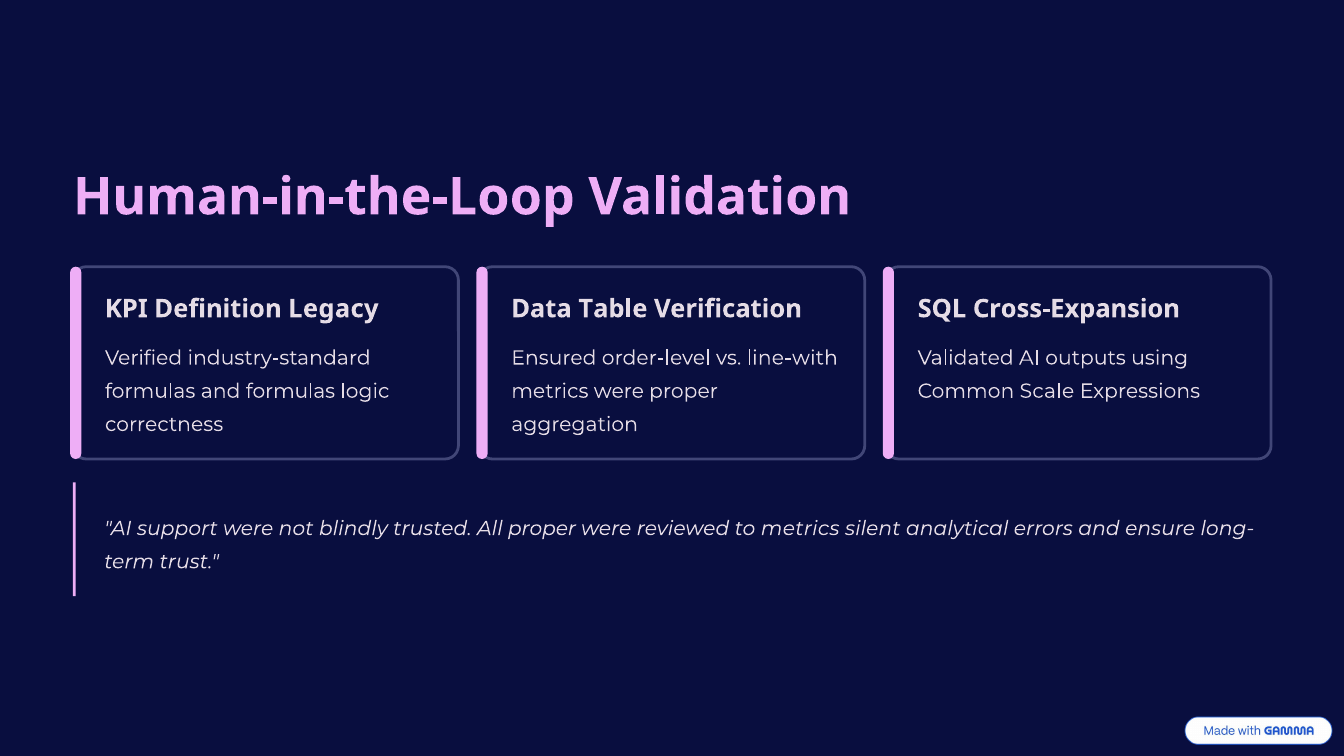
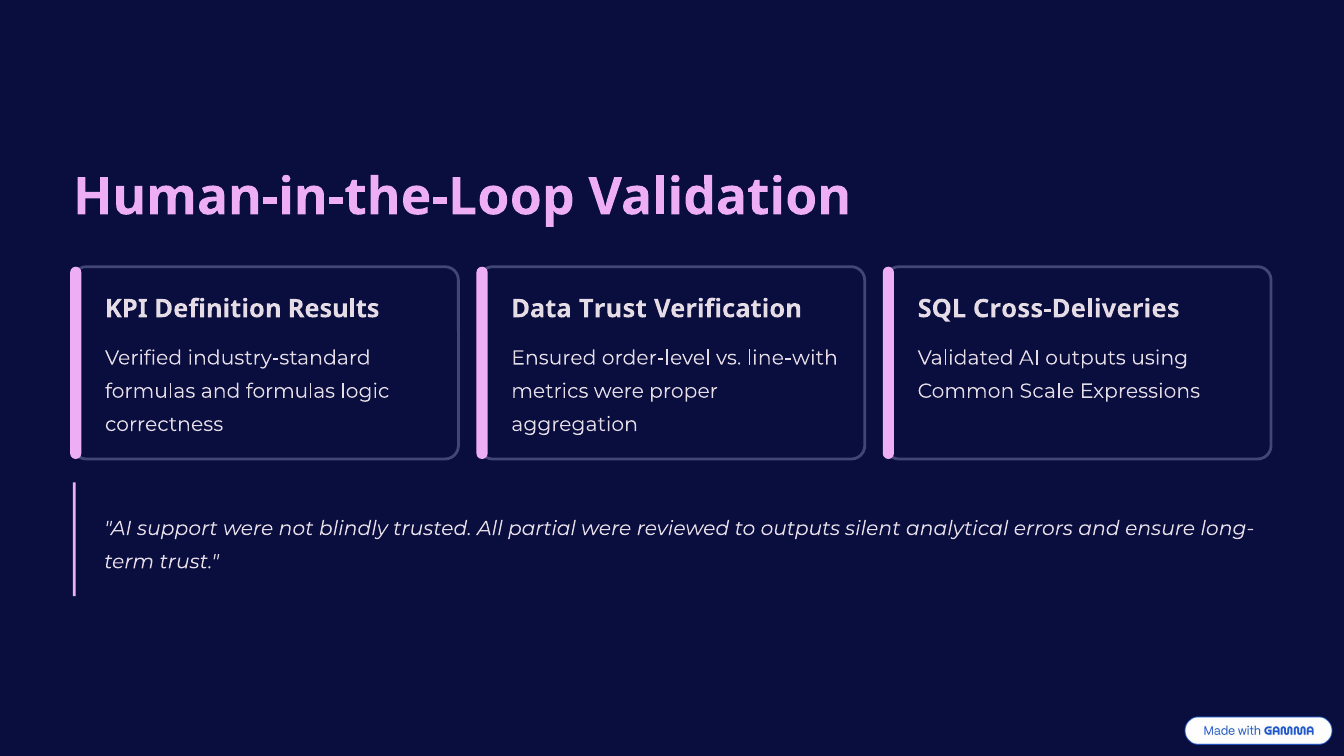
Legacy: Legacy -> Results
Data Table: Table -> Trust
Cross-Expansion: Cross-Expansion -> Cross-Deliveries
All proper: proper -> partial
to metrics: metrics -> outputs
